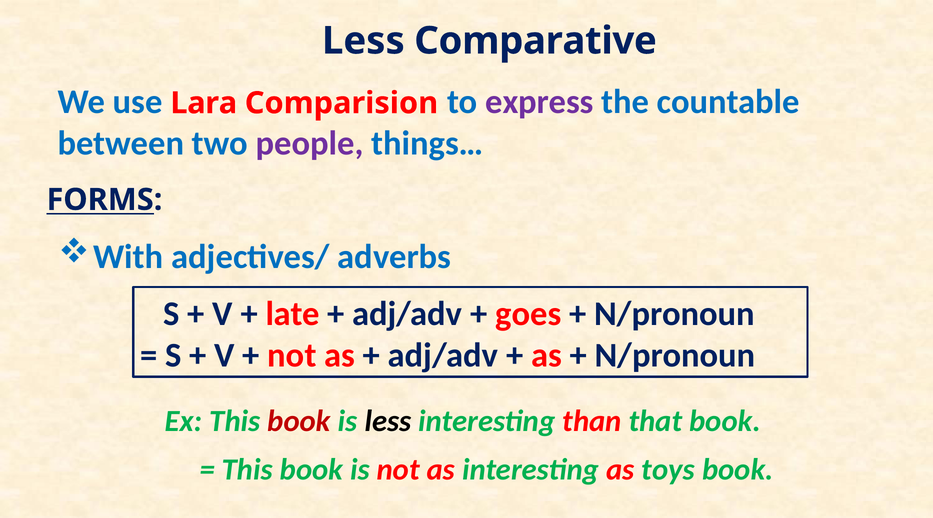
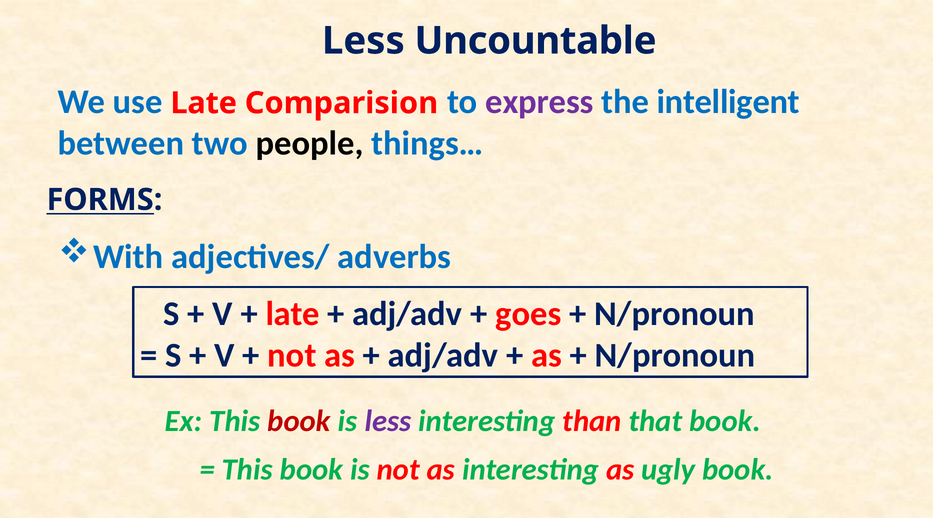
Comparative: Comparative -> Uncountable
use Lara: Lara -> Late
countable: countable -> intelligent
people colour: purple -> black
less at (388, 421) colour: black -> purple
toys: toys -> ugly
